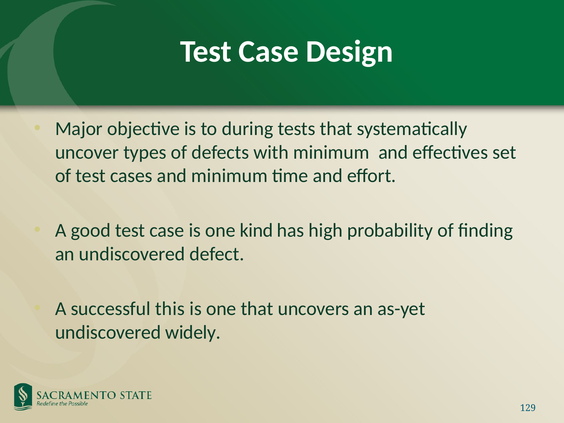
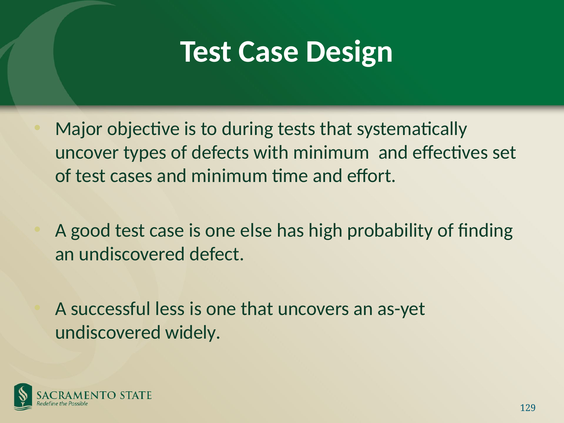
kind: kind -> else
this: this -> less
